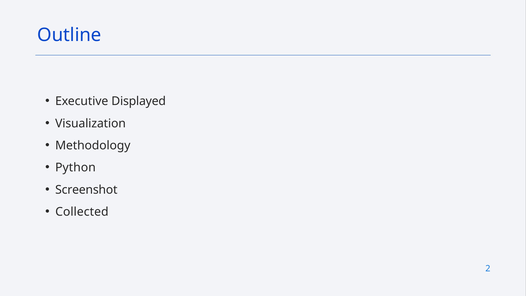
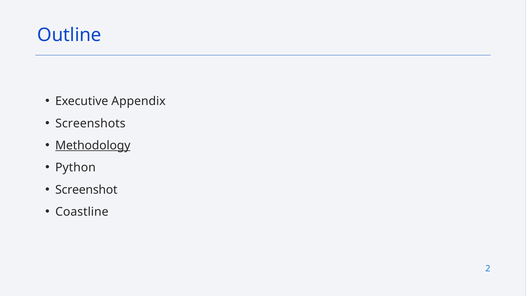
Displayed: Displayed -> Appendix
Visualization: Visualization -> Screenshots
Methodology underline: none -> present
Collected: Collected -> Coastline
